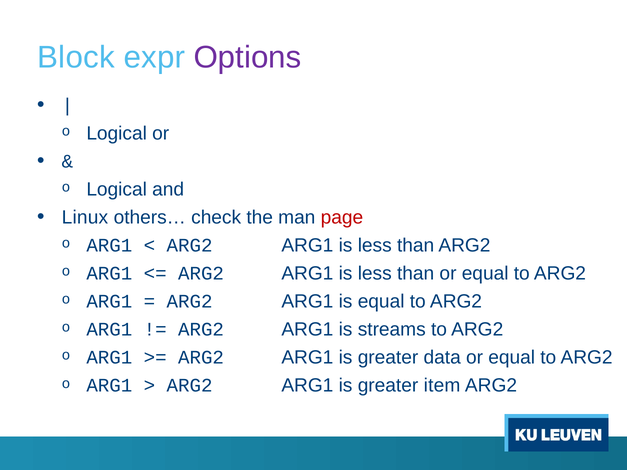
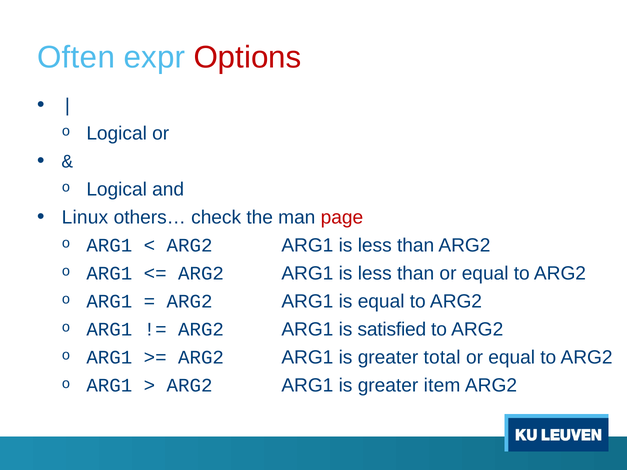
Block: Block -> Often
Options colour: purple -> red
streams: streams -> satisfied
data: data -> total
